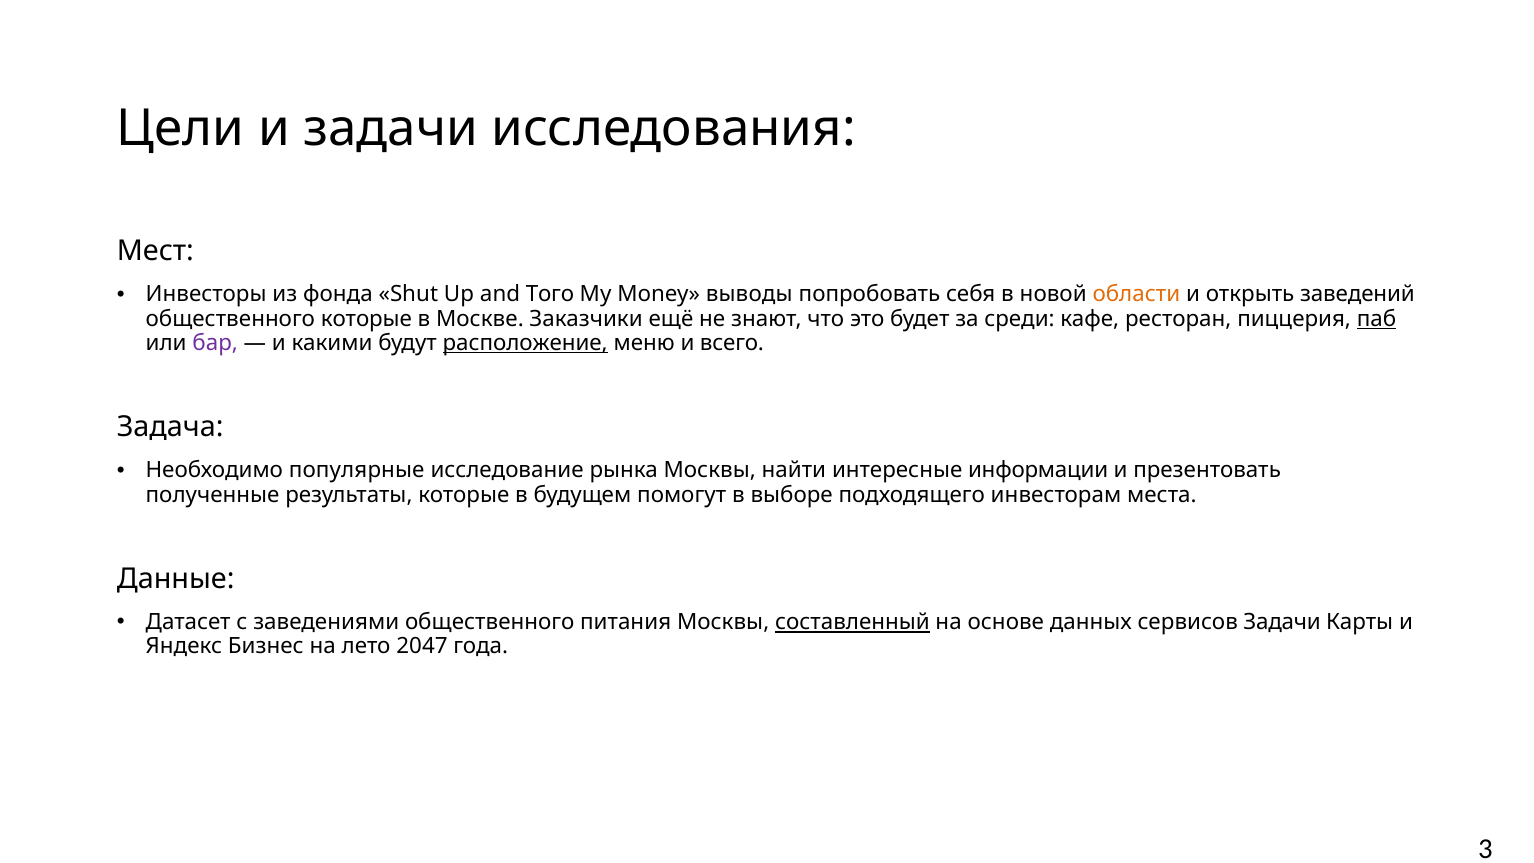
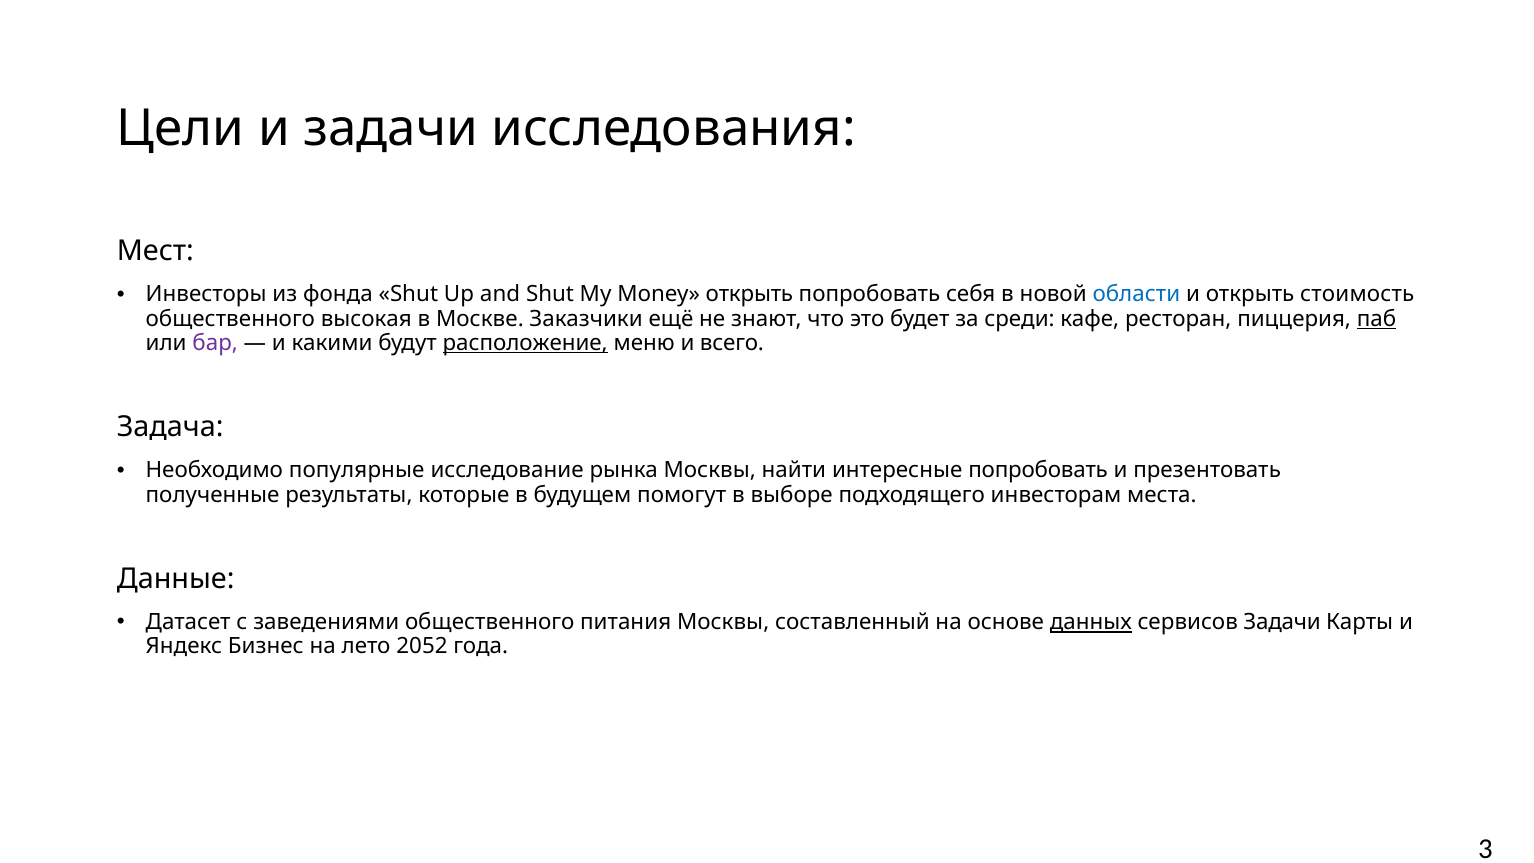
and Того: Того -> Shut
Money выводы: выводы -> открыть
области colour: orange -> blue
заведений: заведений -> стоимость
общественного которые: которые -> высокая
интересные информации: информации -> попробовать
составленный underline: present -> none
данных underline: none -> present
2047: 2047 -> 2052
